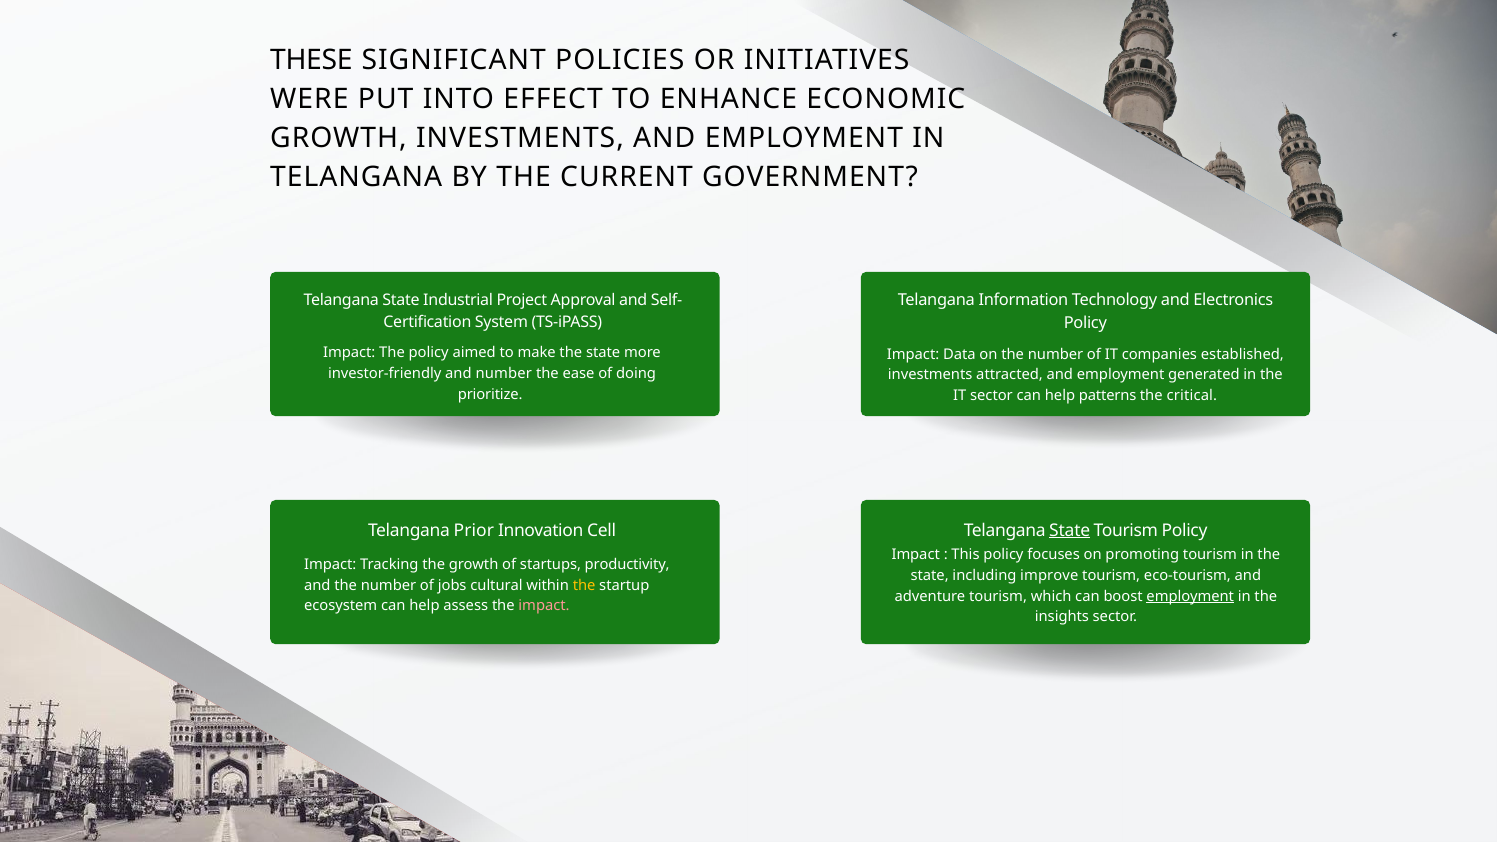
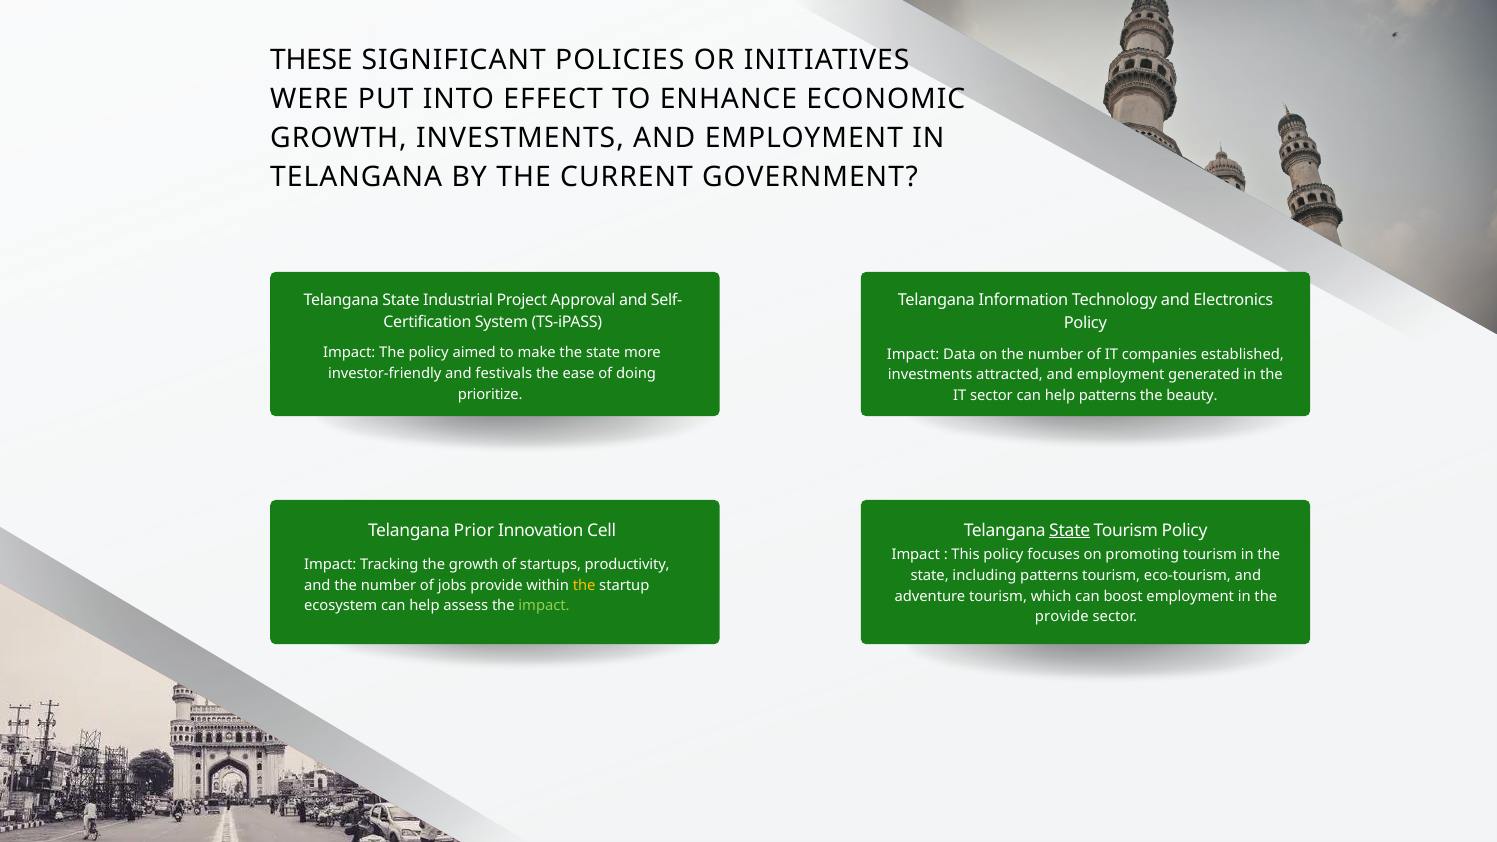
and number: number -> festivals
critical: critical -> beauty
including improve: improve -> patterns
cultural at (497, 585): cultural -> provide
employment at (1190, 596) underline: present -> none
impact at (544, 606) colour: pink -> light green
insights at (1062, 617): insights -> provide
